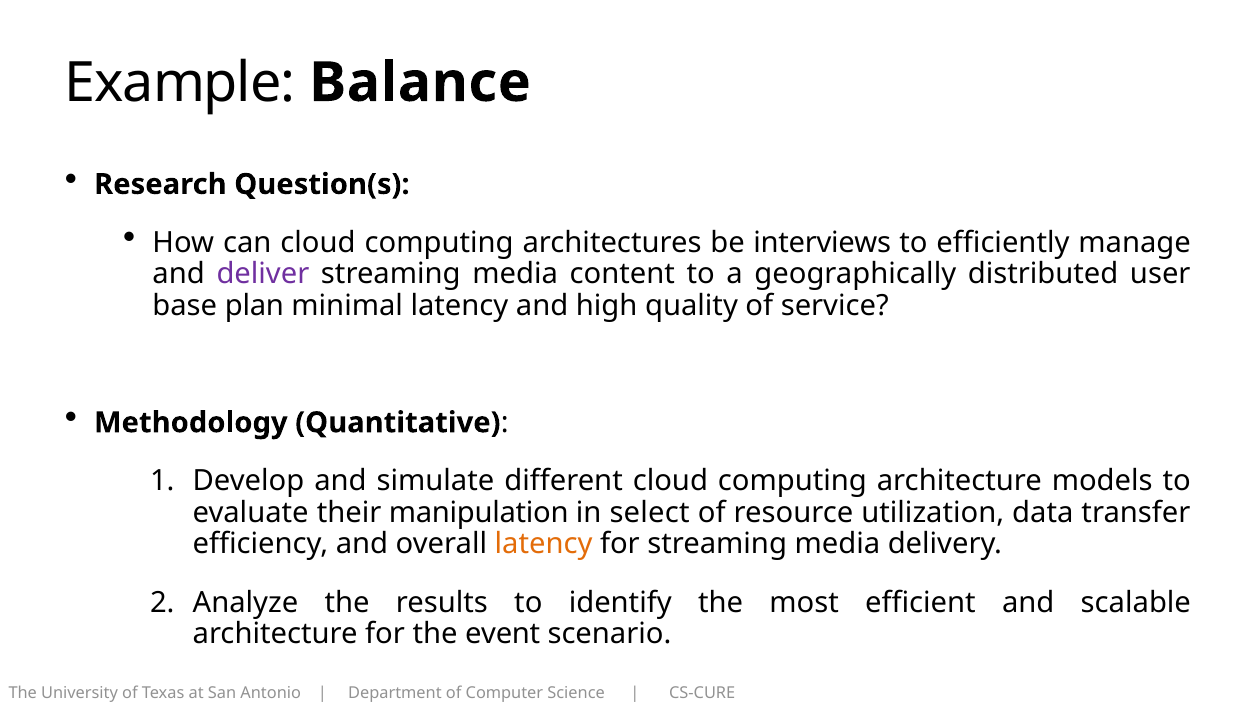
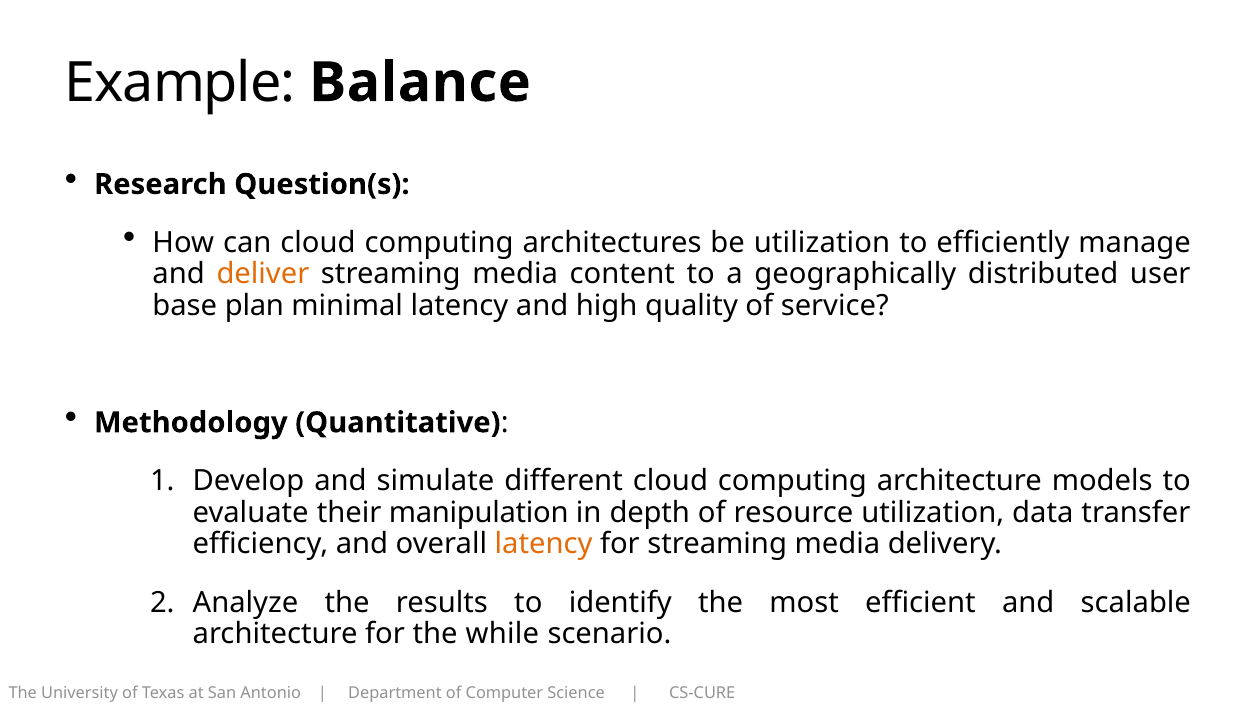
be interviews: interviews -> utilization
deliver colour: purple -> orange
select: select -> depth
event: event -> while
